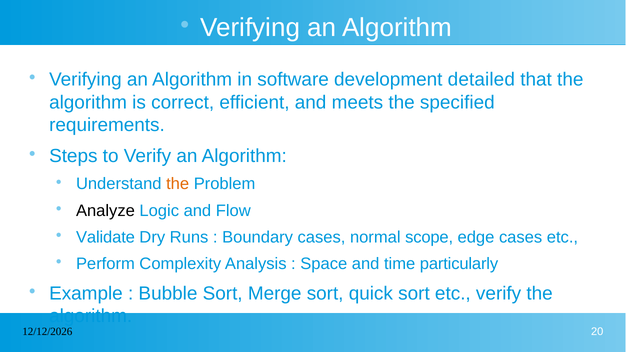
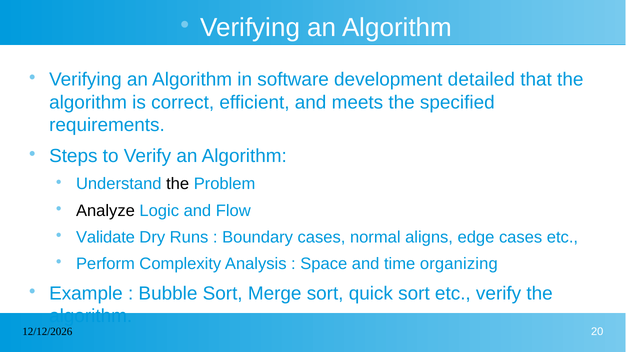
the at (178, 184) colour: orange -> black
scope: scope -> aligns
particularly: particularly -> organizing
